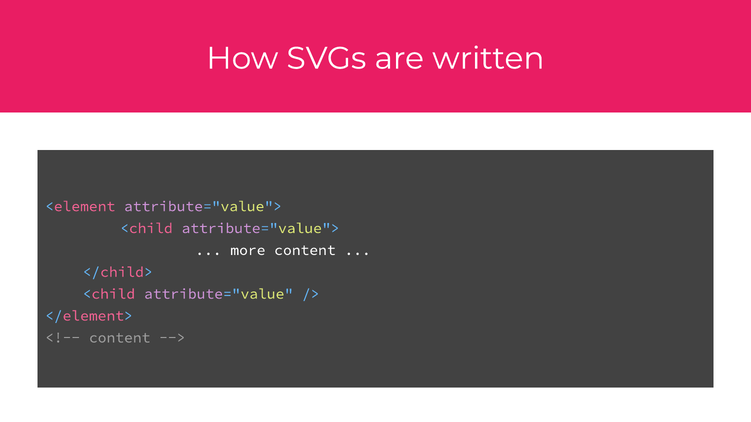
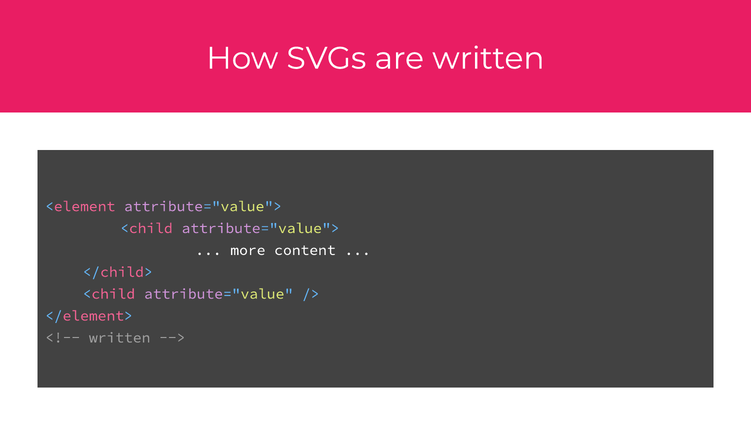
content at (120, 338): content -> written
